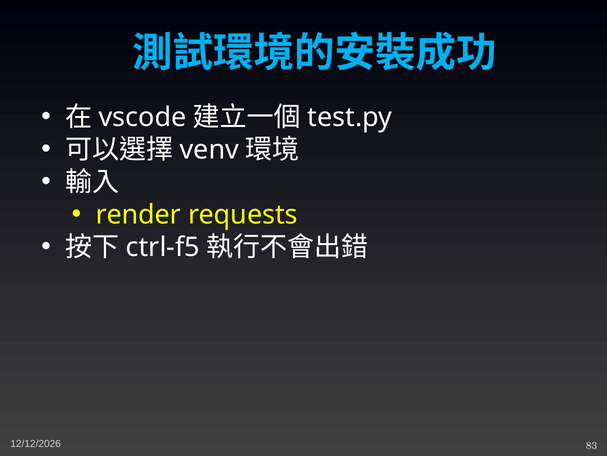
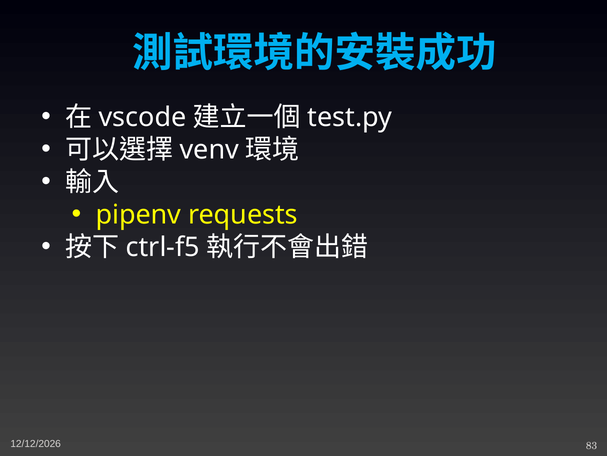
render: render -> pipenv
